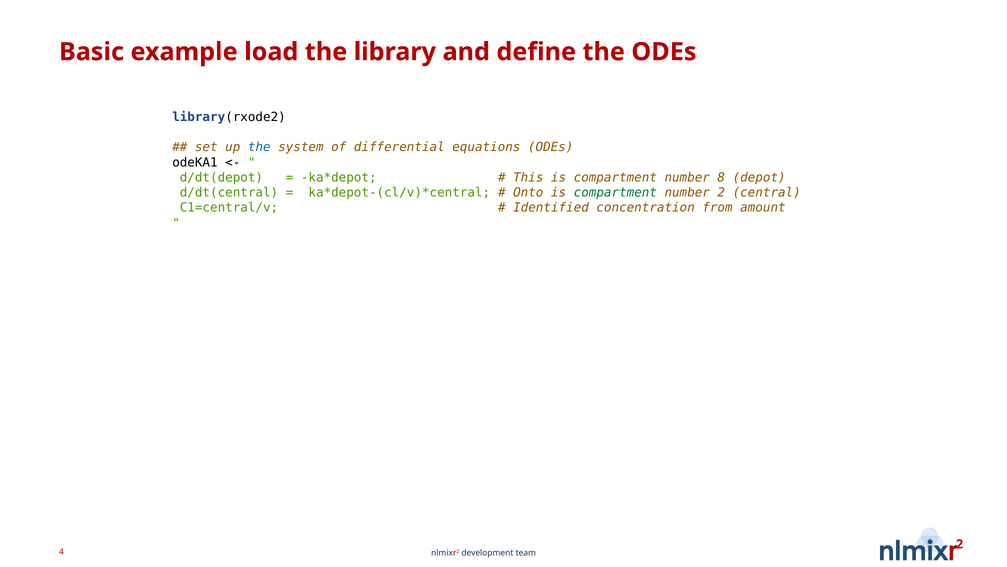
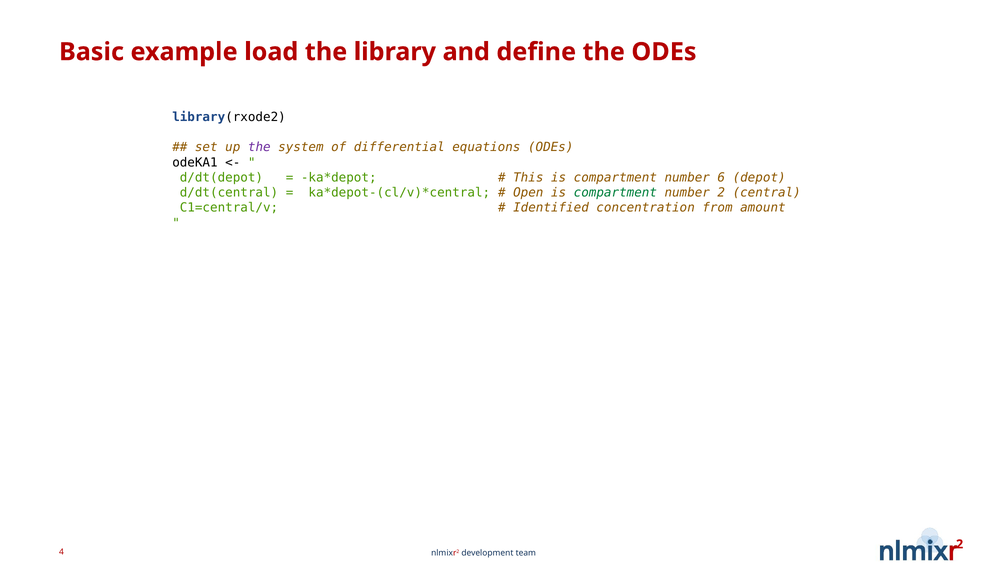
the at (259, 147) colour: blue -> purple
8: 8 -> 6
Onto: Onto -> Open
